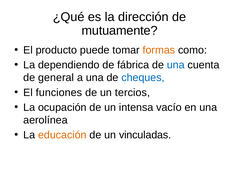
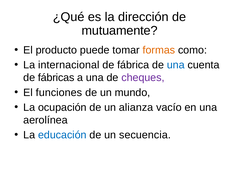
dependiendo: dependiendo -> internacional
general: general -> fábricas
cheques colour: blue -> purple
tercios: tercios -> mundo
intensa: intensa -> alianza
educación colour: orange -> blue
vinculadas: vinculadas -> secuencia
